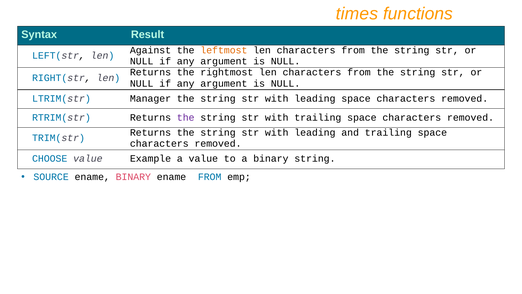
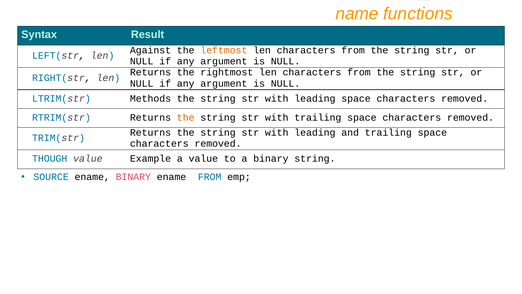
times: times -> name
Manager: Manager -> Methods
the at (186, 117) colour: purple -> orange
CHOOSE: CHOOSE -> THOUGH
